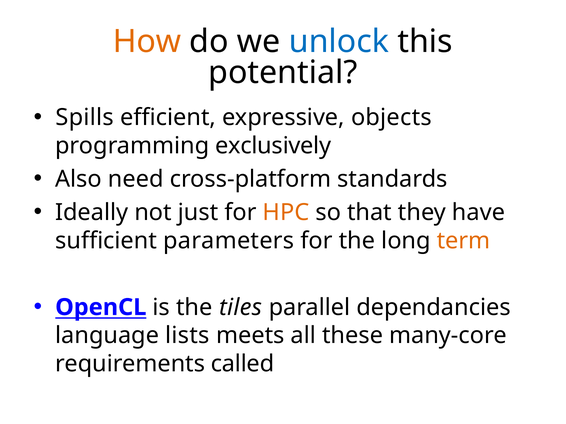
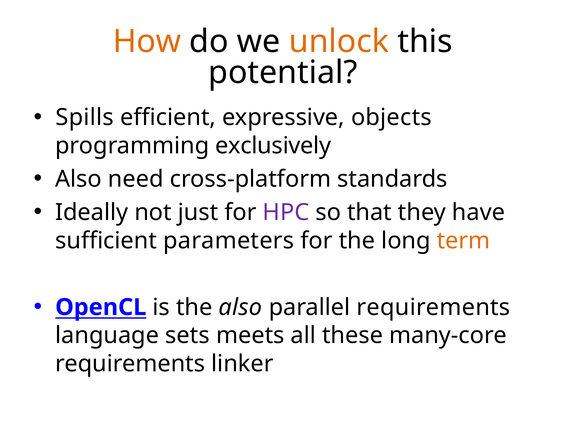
unlock colour: blue -> orange
HPC colour: orange -> purple
the tiles: tiles -> also
parallel dependancies: dependancies -> requirements
lists: lists -> sets
called: called -> linker
